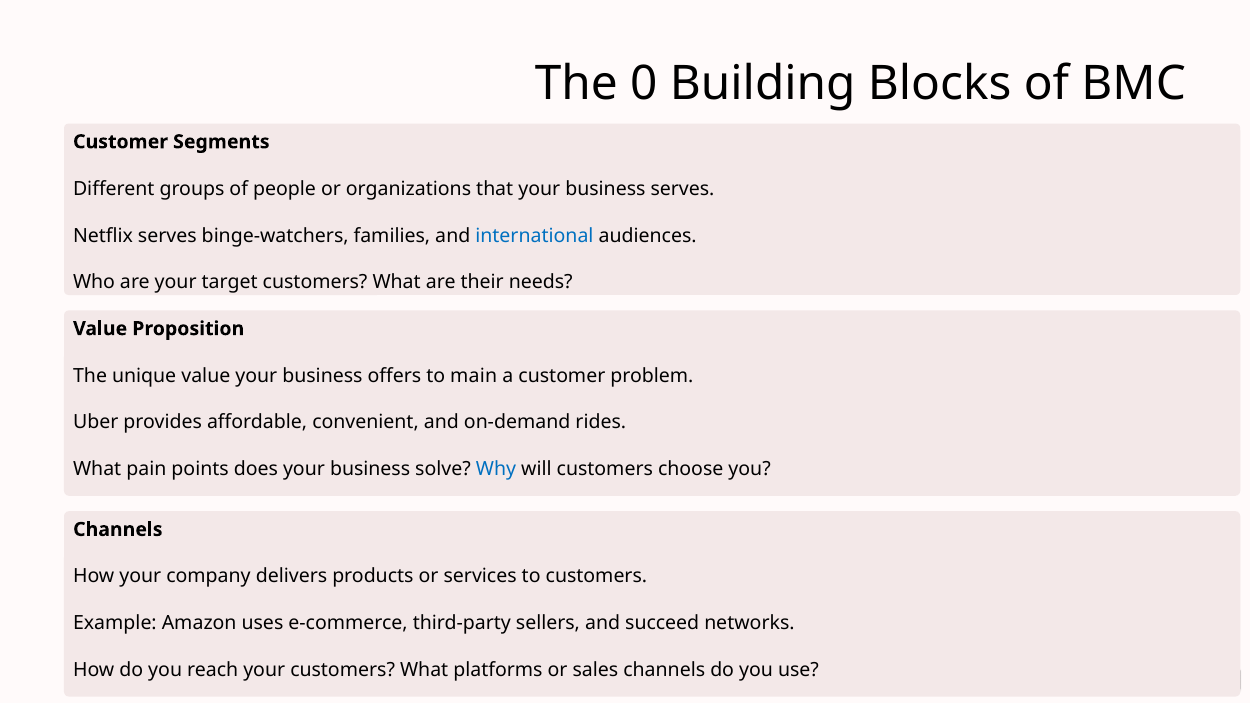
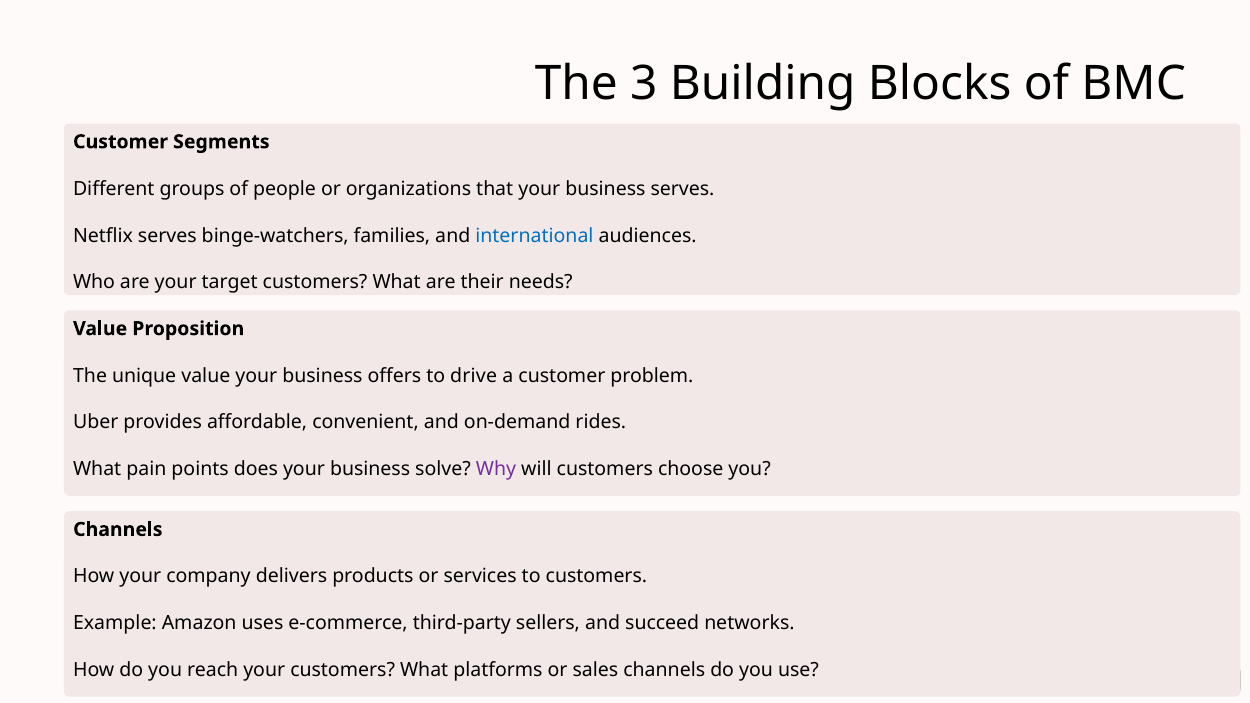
0: 0 -> 3
main: main -> drive
Why colour: blue -> purple
